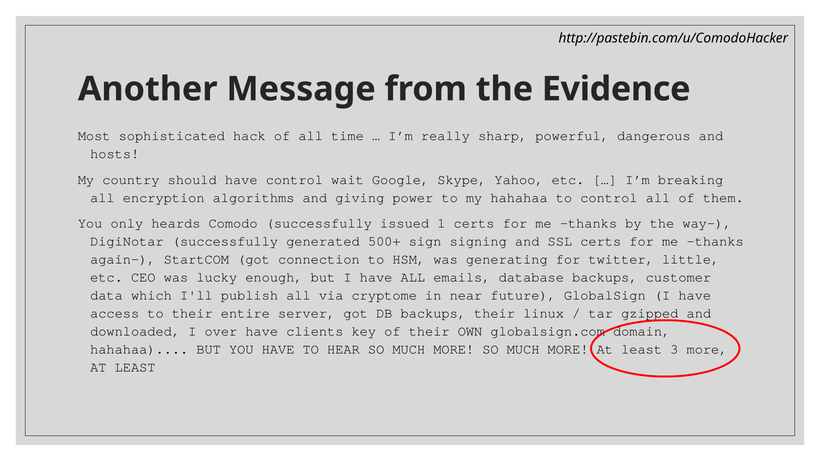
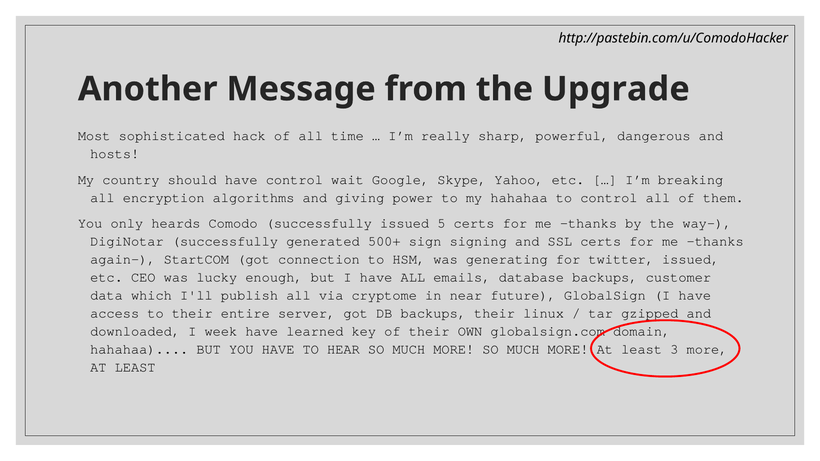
Evidence: Evidence -> Upgrade
1: 1 -> 5
twitter little: little -> issued
over: over -> week
clients: clients -> learned
